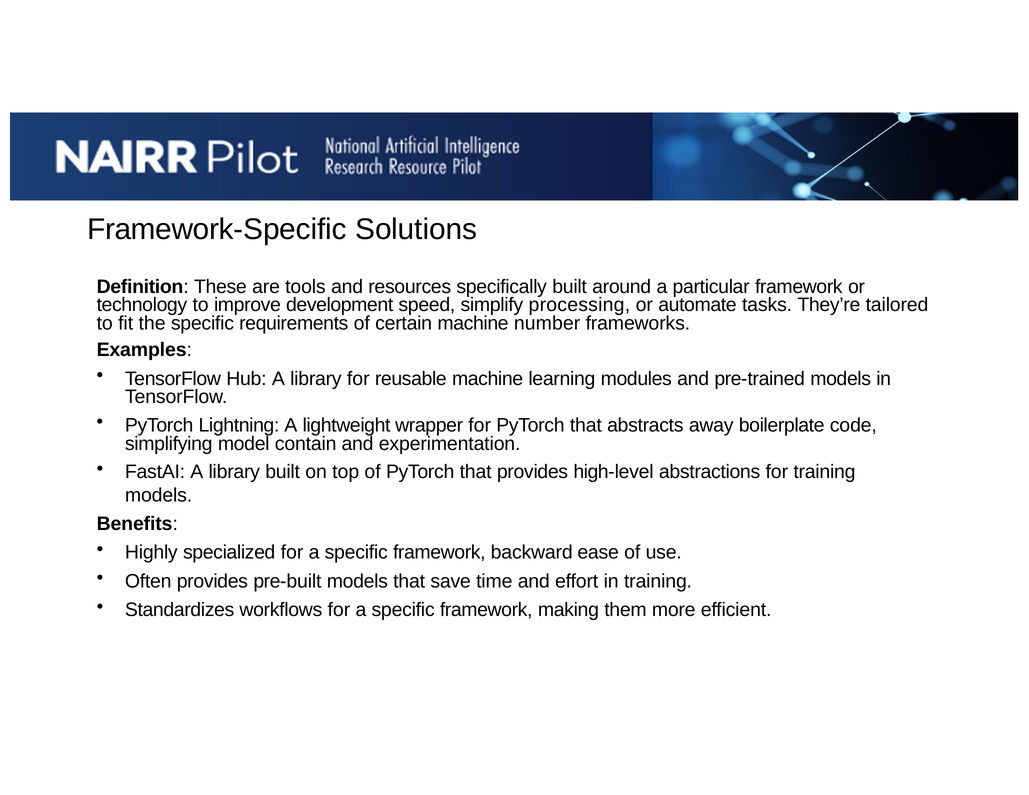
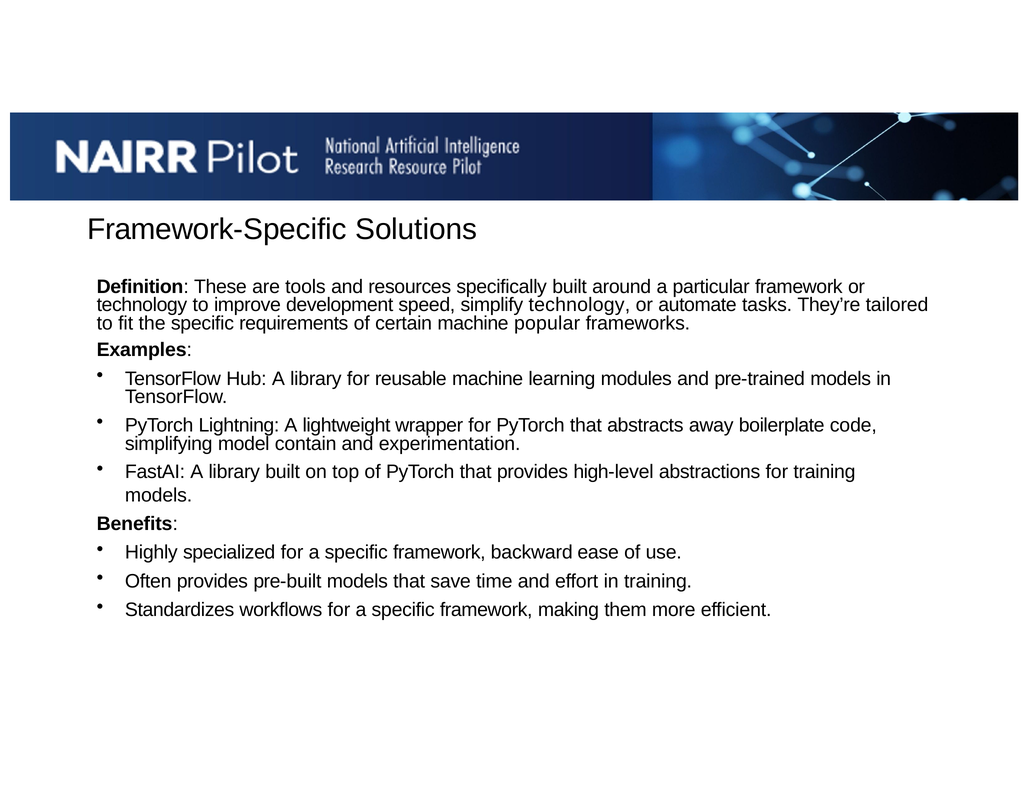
simplify processing: processing -> technology
number: number -> popular
